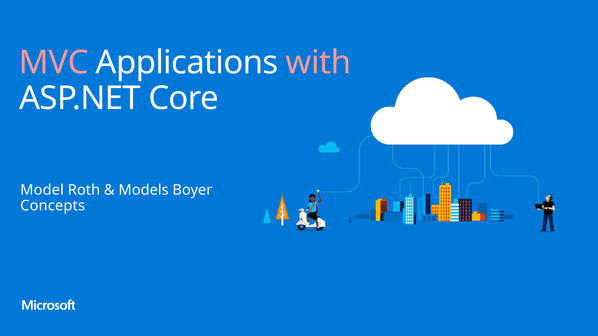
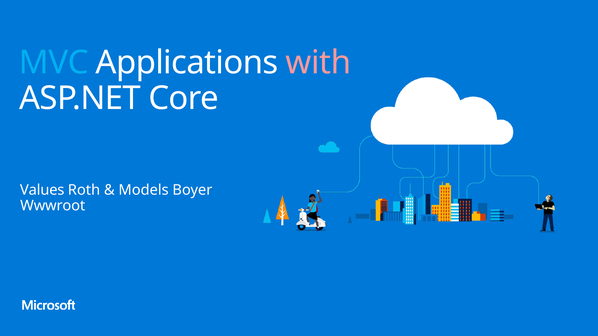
MVC colour: pink -> light blue
Model: Model -> Values
Concepts: Concepts -> Wwwroot
